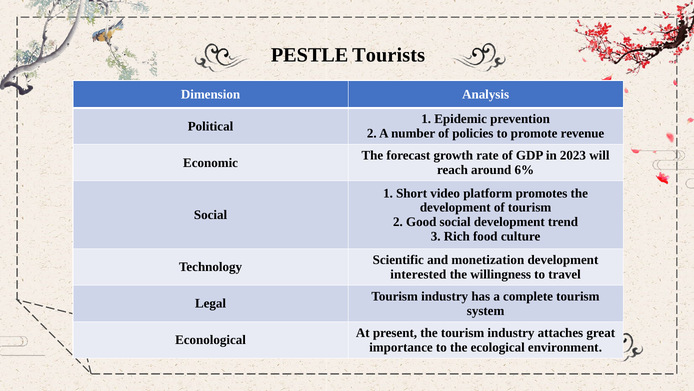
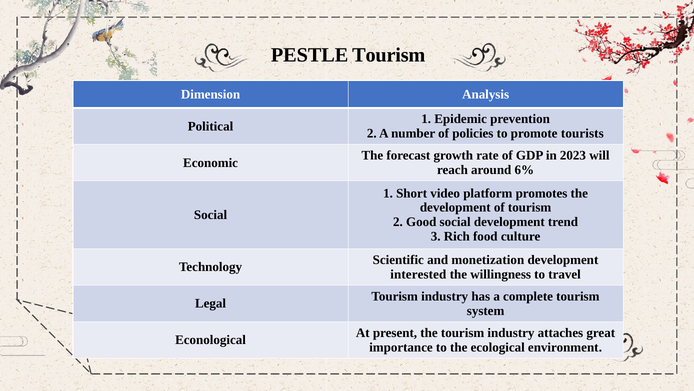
PESTLE Tourists: Tourists -> Tourism
revenue: revenue -> tourists
